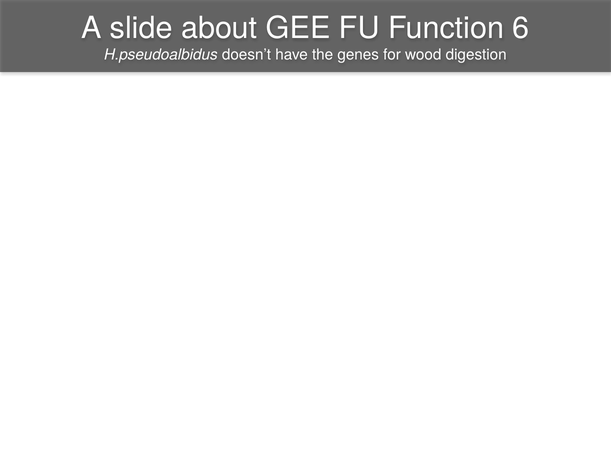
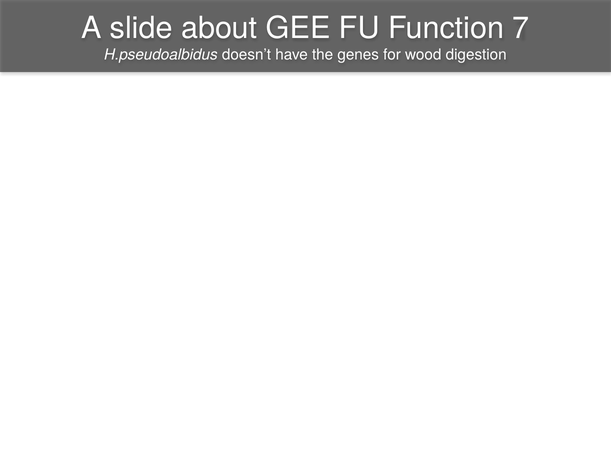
6: 6 -> 7
